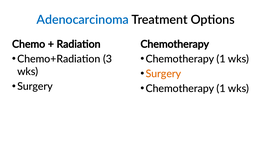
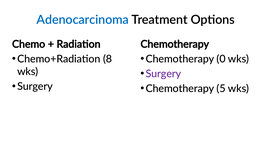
3: 3 -> 8
1 at (221, 59): 1 -> 0
Surgery at (163, 74) colour: orange -> purple
1 at (221, 88): 1 -> 5
